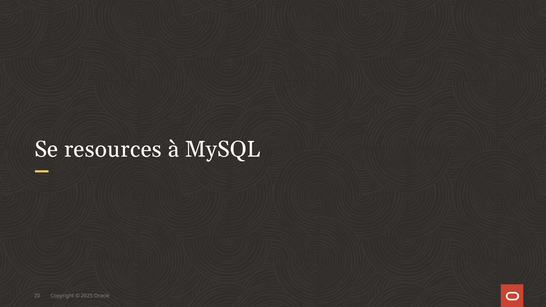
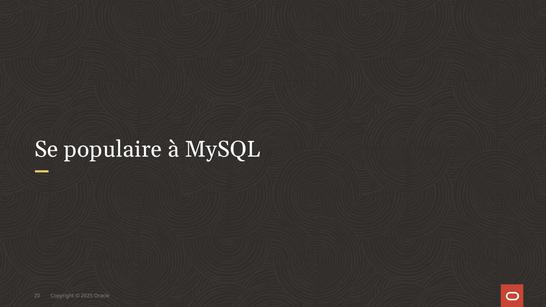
resources: resources -> populaire
